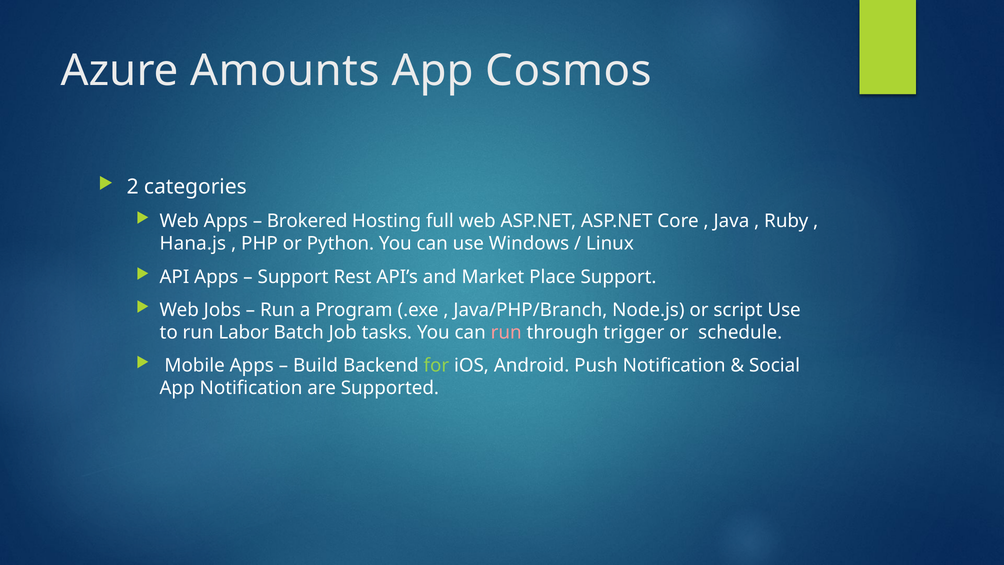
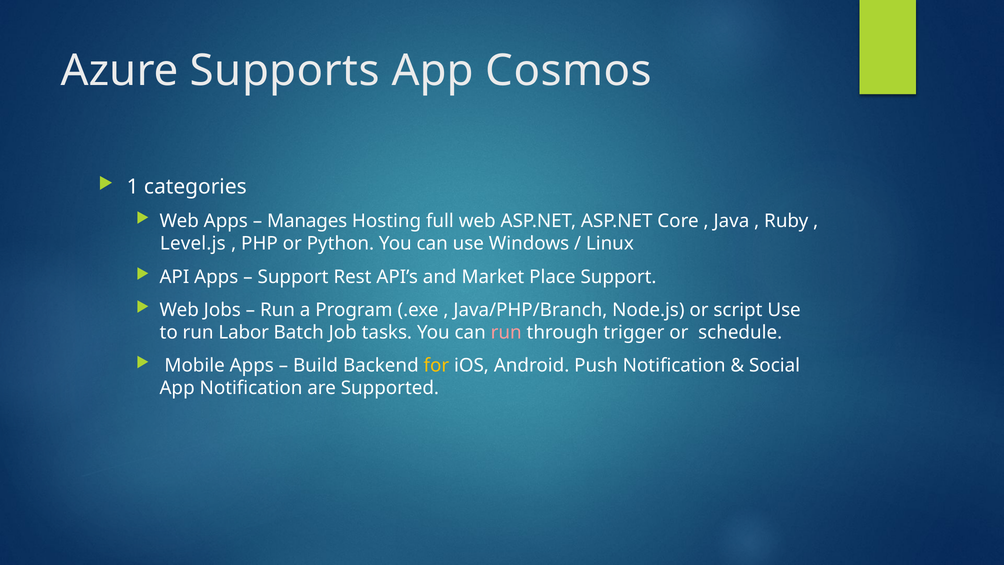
Amounts: Amounts -> Supports
2: 2 -> 1
Brokered: Brokered -> Manages
Hana.js: Hana.js -> Level.js
for colour: light green -> yellow
